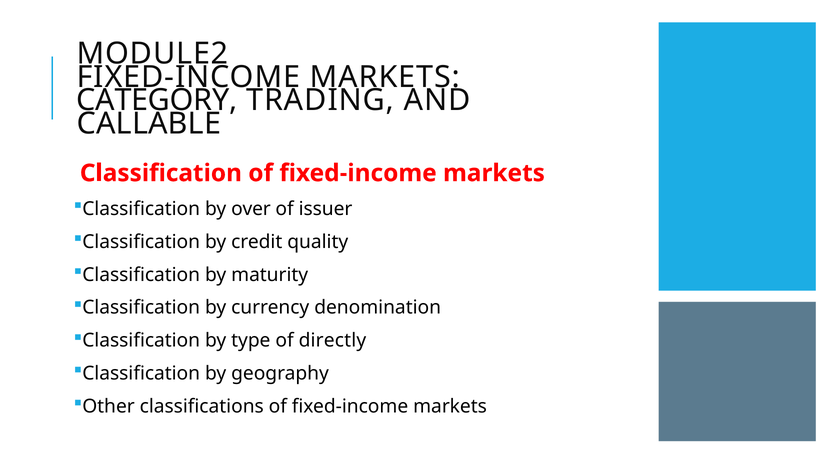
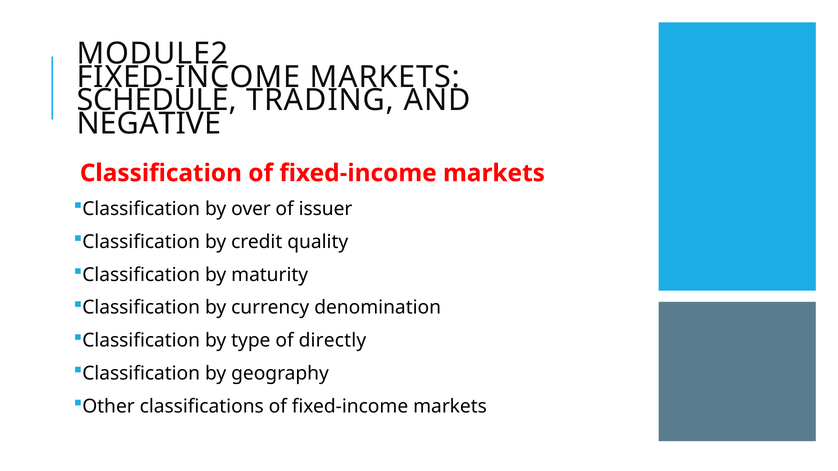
CATEGORY: CATEGORY -> SCHEDULE
CALLABLE: CALLABLE -> NEGATIVE
